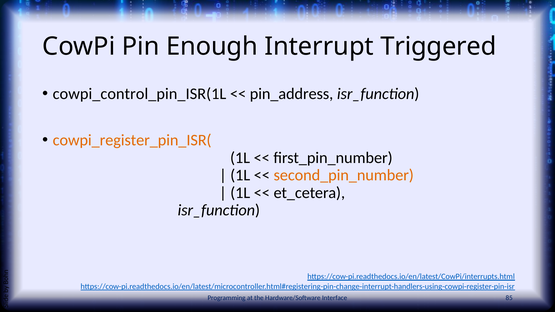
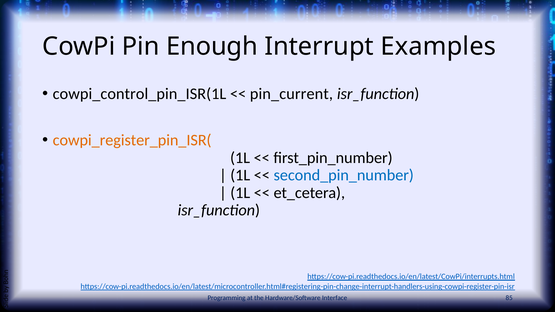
Triggered: Triggered -> Examples
pin_address: pin_address -> pin_current
second_pin_number colour: orange -> blue
